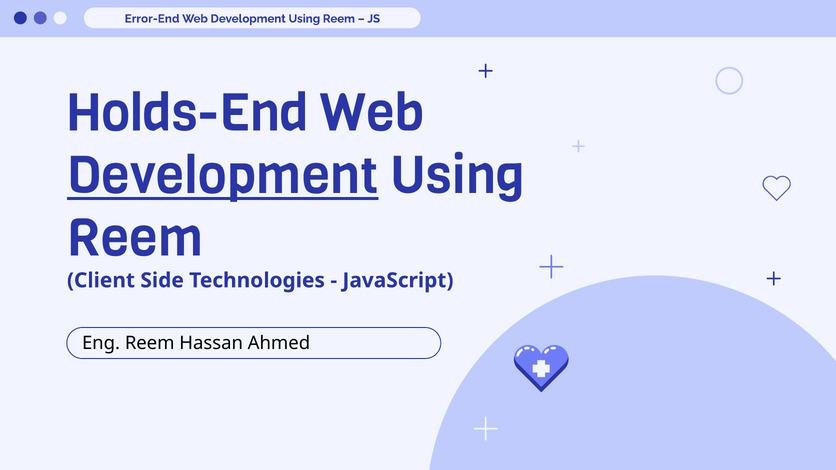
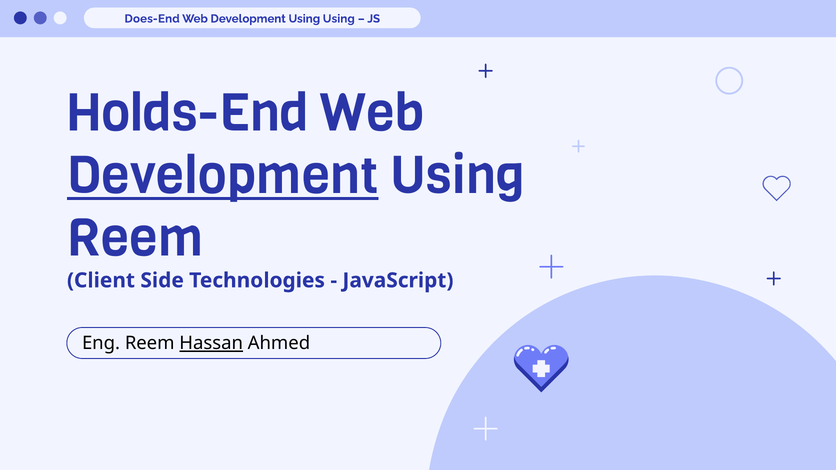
Error-End: Error-End -> Does-End
Reem at (339, 19): Reem -> Using
Hassan underline: none -> present
